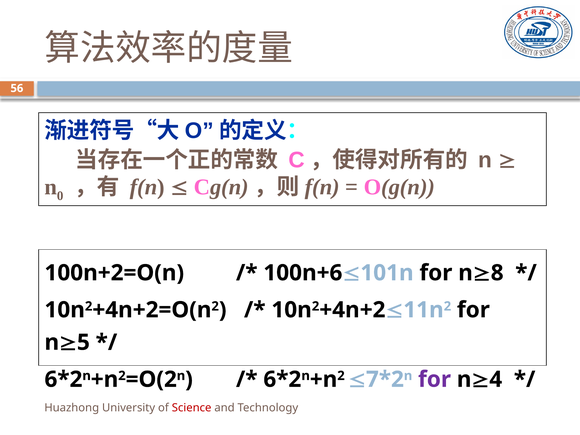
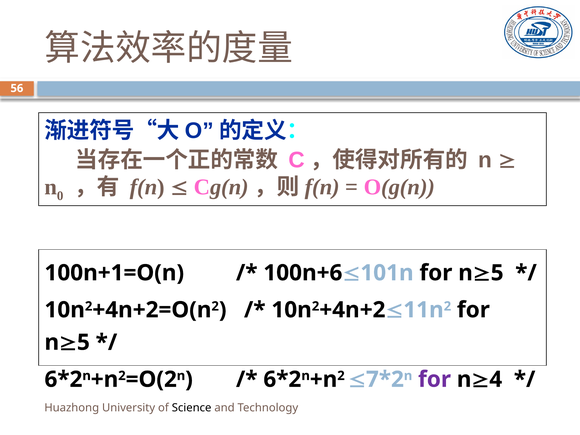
100n+2=O(n: 100n+2=O(n -> 100n+1=O(n
8 at (497, 273): 8 -> 5
Science colour: red -> black
